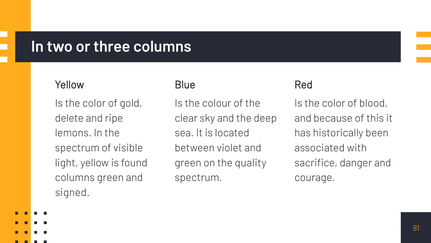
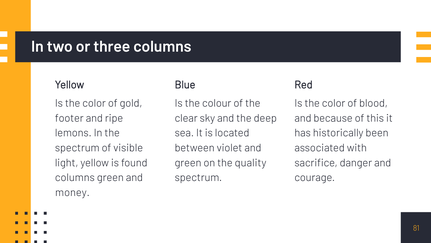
delete: delete -> footer
signed: signed -> money
